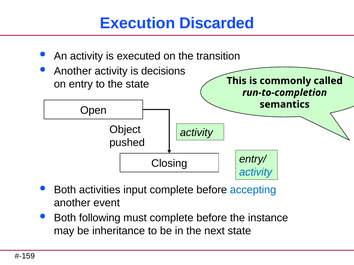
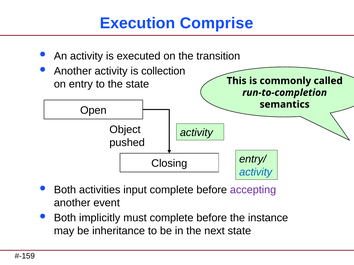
Discarded: Discarded -> Comprise
decisions: decisions -> collection
accepting colour: blue -> purple
following: following -> implicitly
